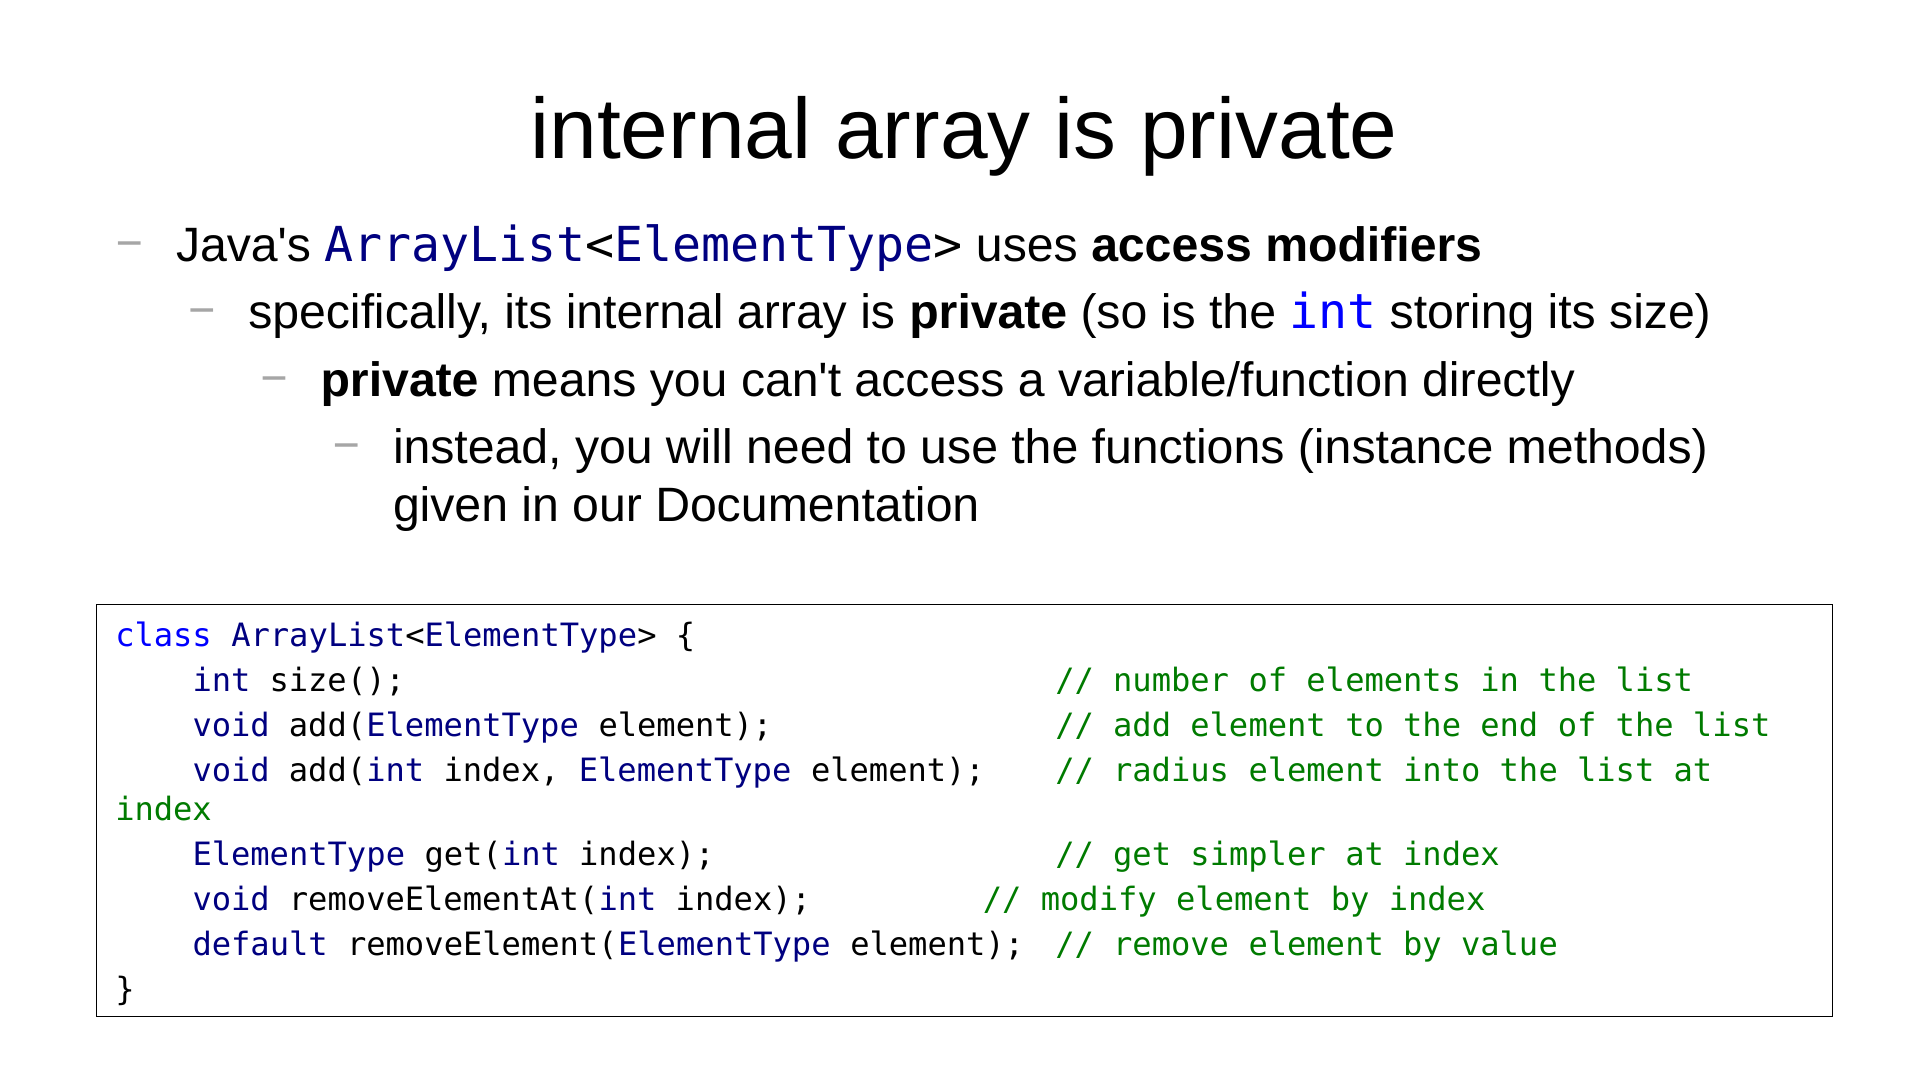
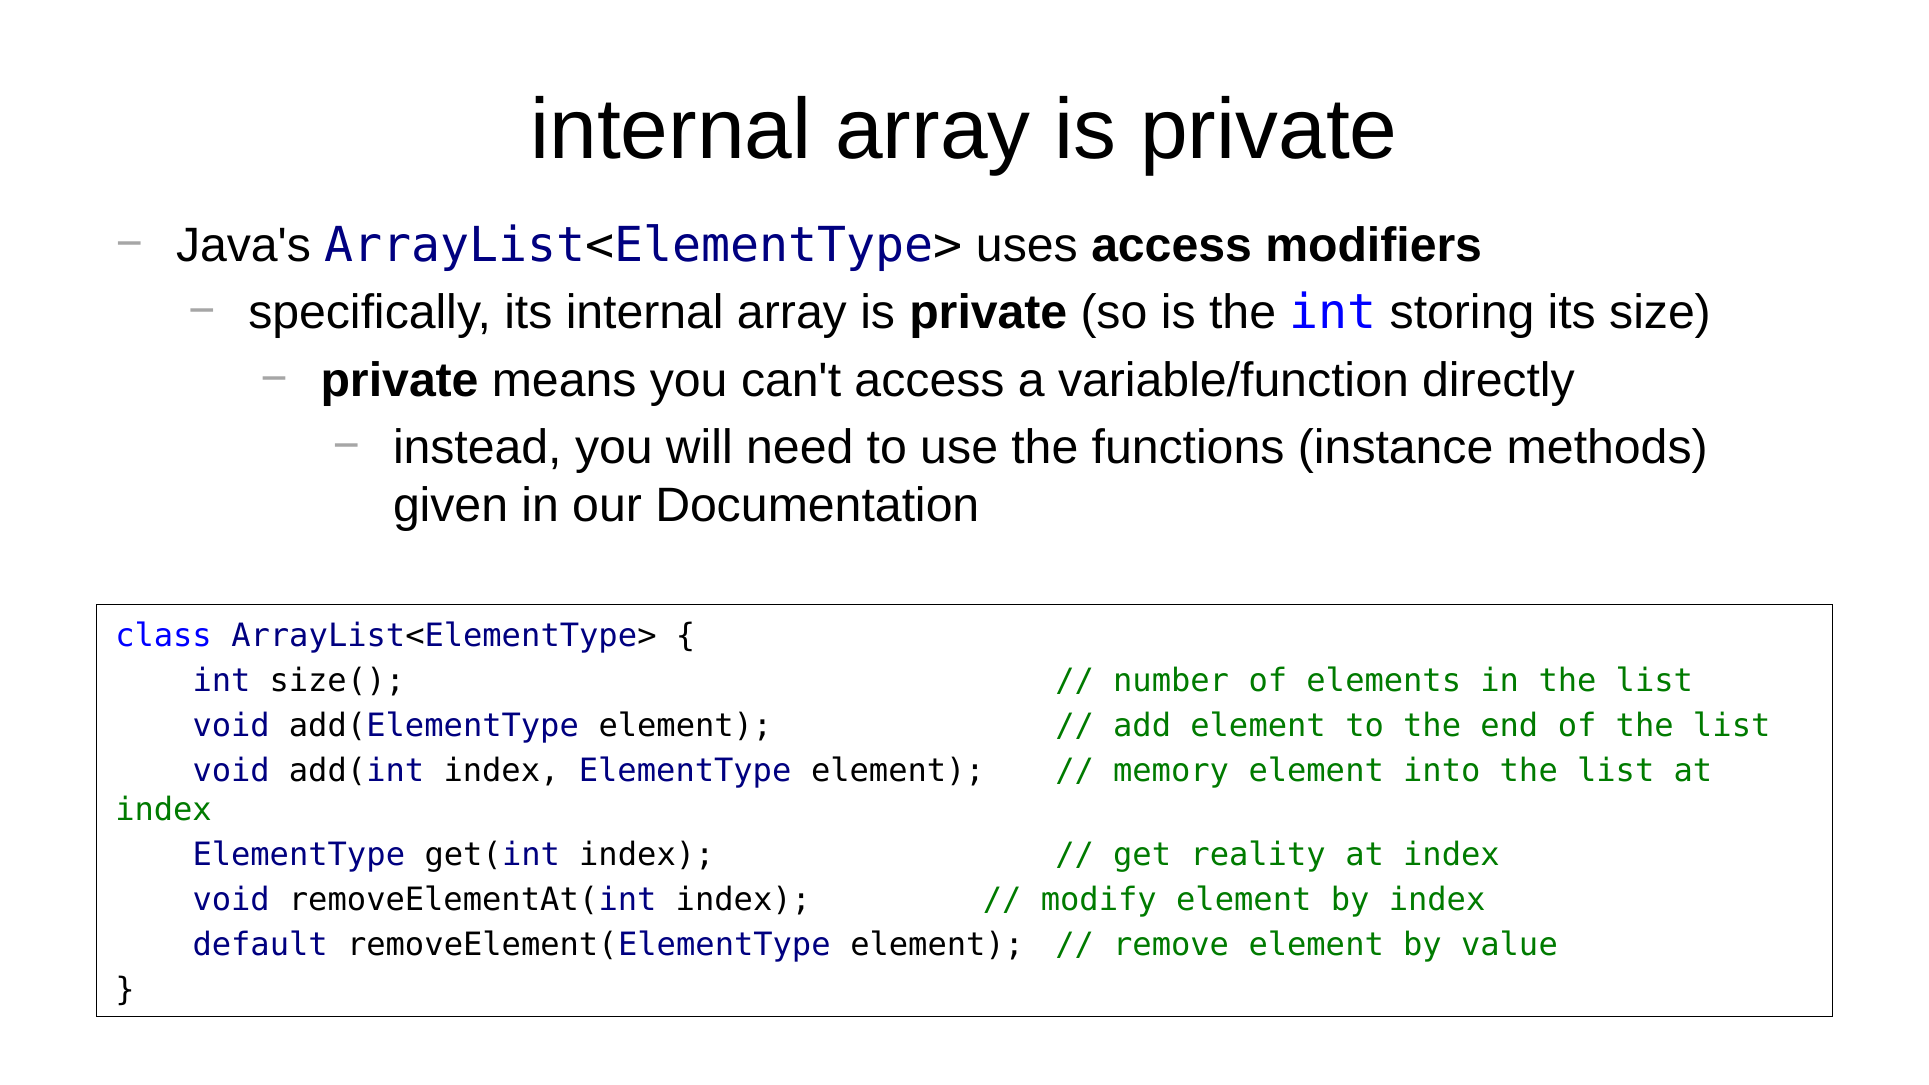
radius: radius -> memory
simpler: simpler -> reality
